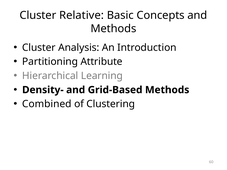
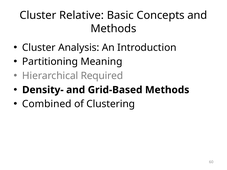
Attribute: Attribute -> Meaning
Learning: Learning -> Required
